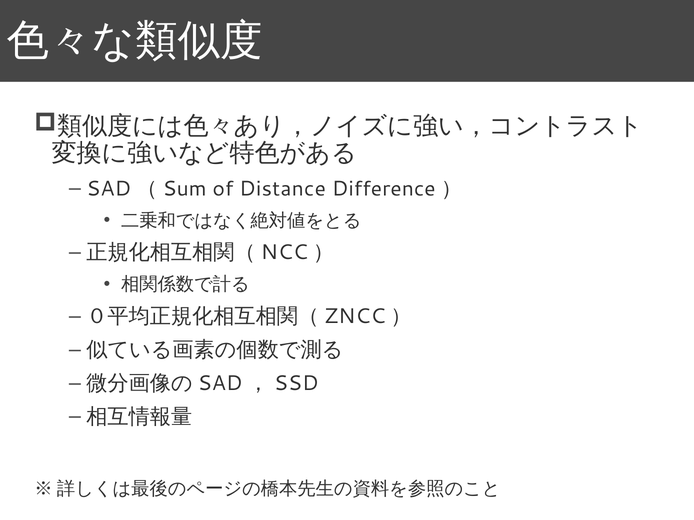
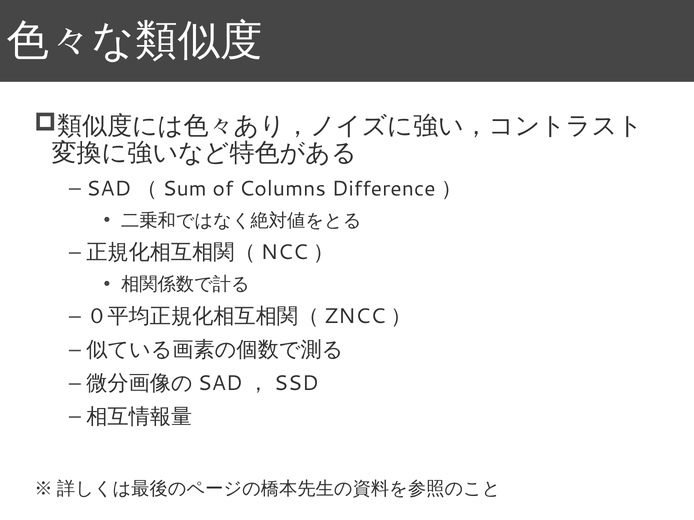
Distance: Distance -> Columns
